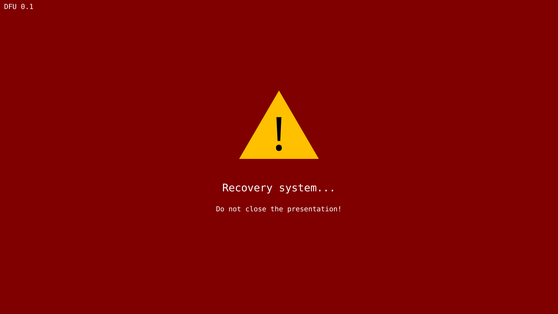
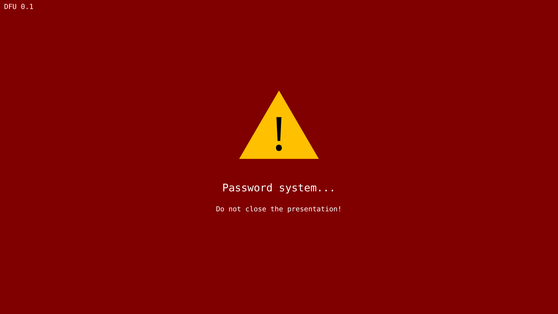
Recovery: Recovery -> Password
